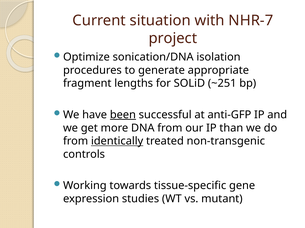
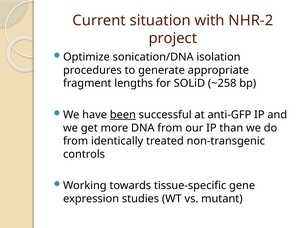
NHR-7: NHR-7 -> NHR-2
~251: ~251 -> ~258
identically underline: present -> none
